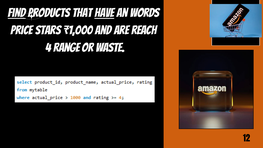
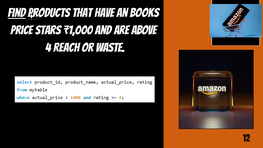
have underline: present -> none
words: words -> books
reach: reach -> above
range: range -> reach
